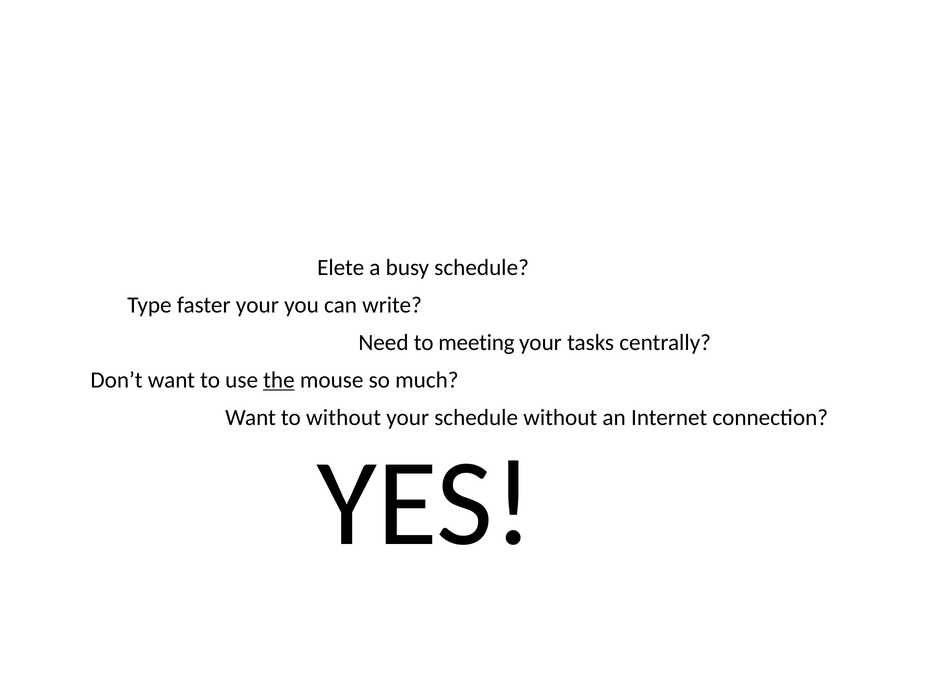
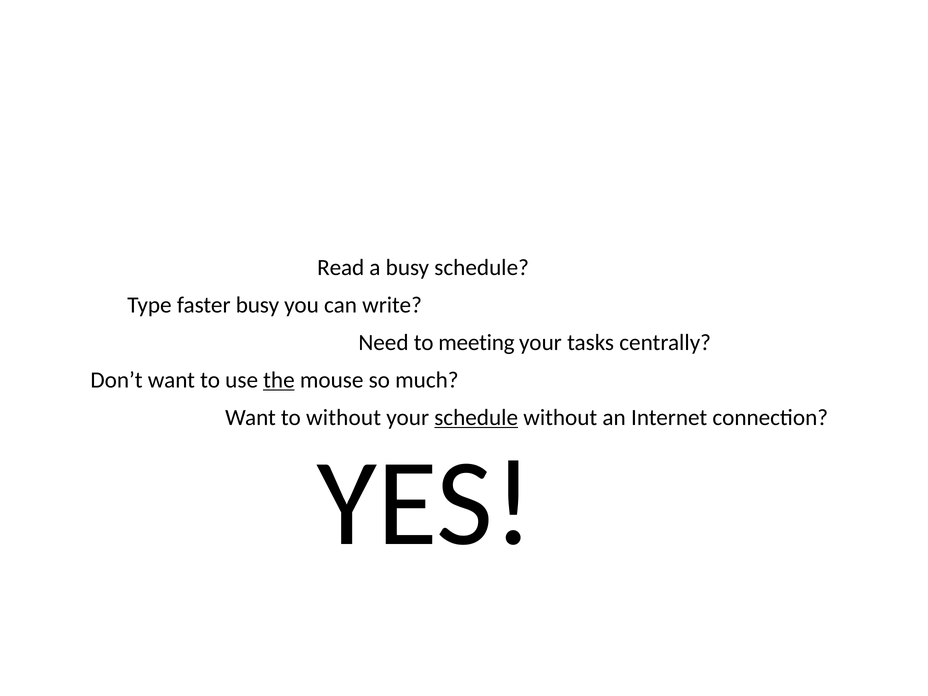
Elete: Elete -> Read
faster your: your -> busy
schedule at (476, 418) underline: none -> present
